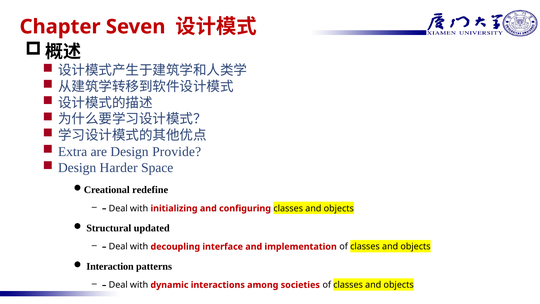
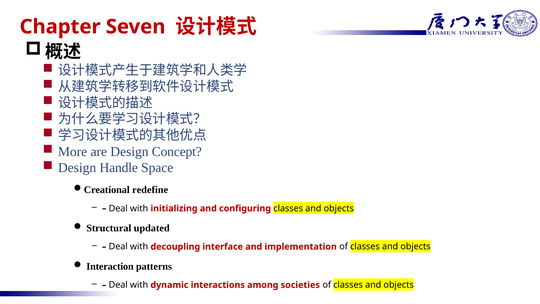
Extra: Extra -> More
Provide: Provide -> Concept
Harder: Harder -> Handle
